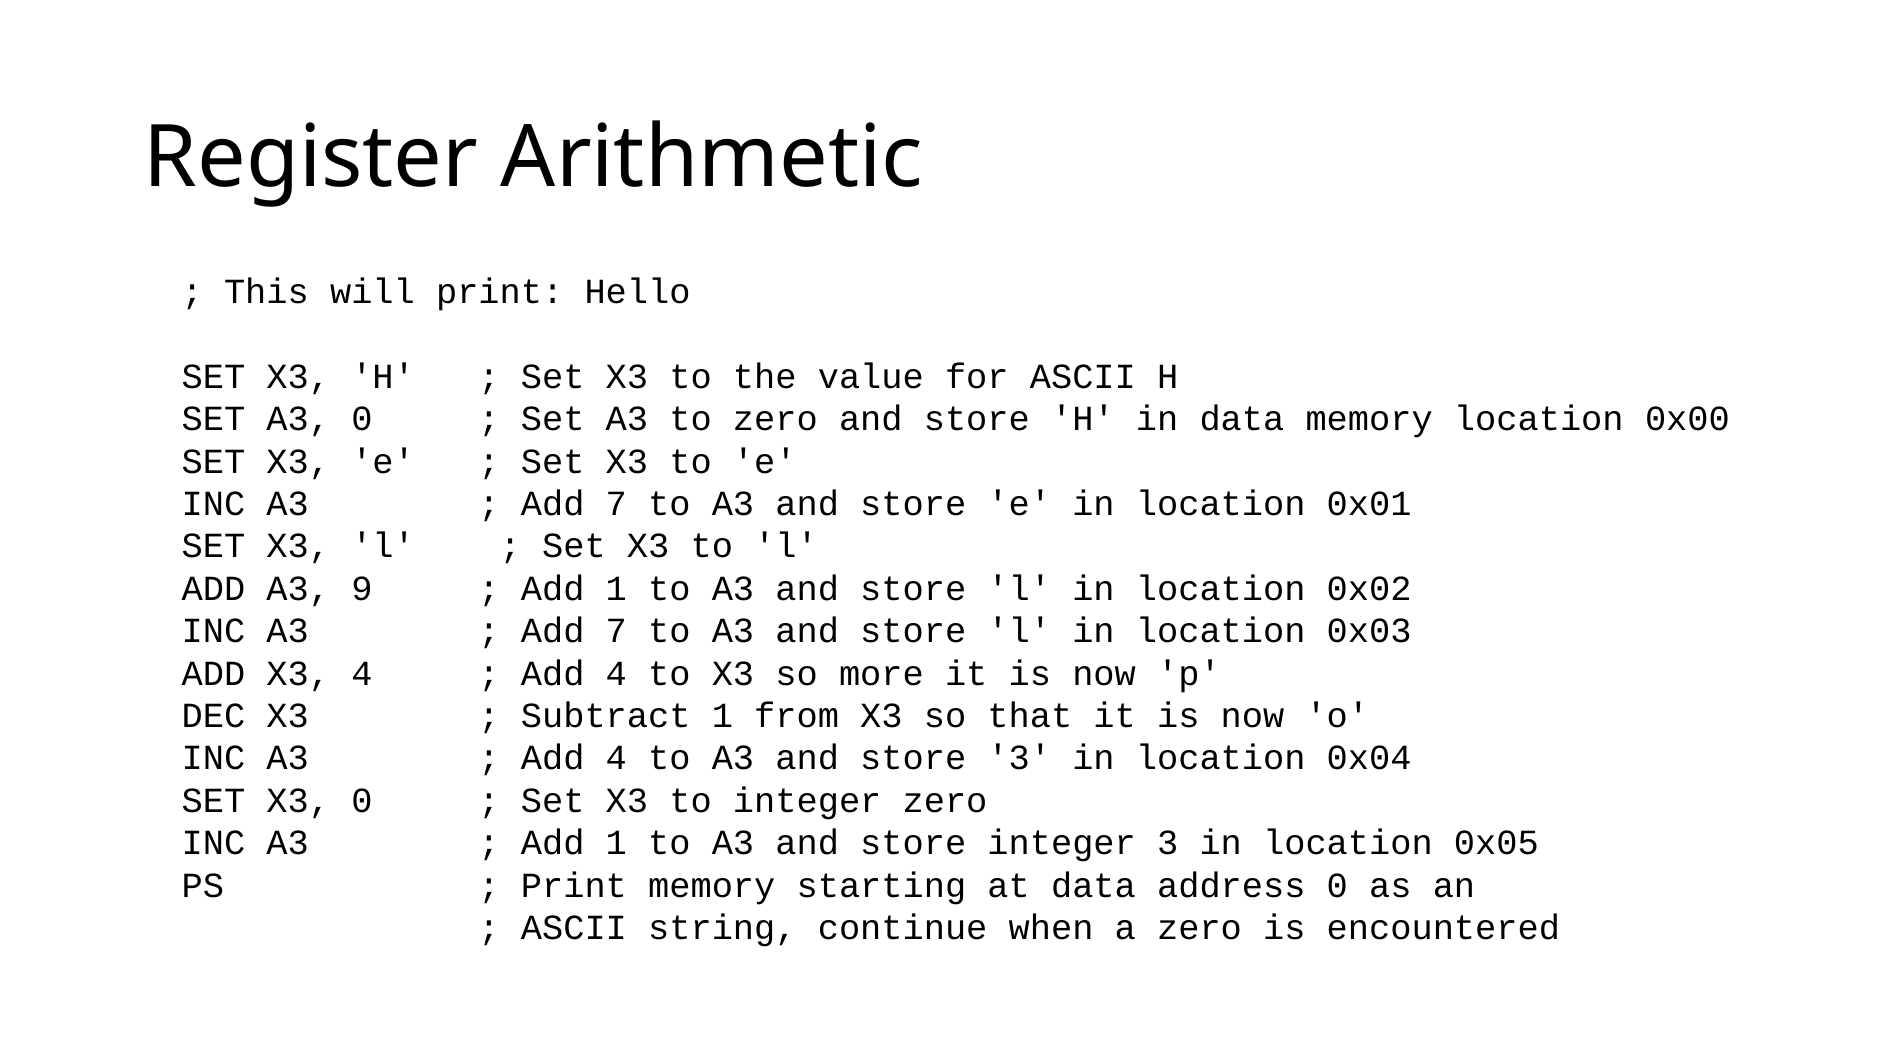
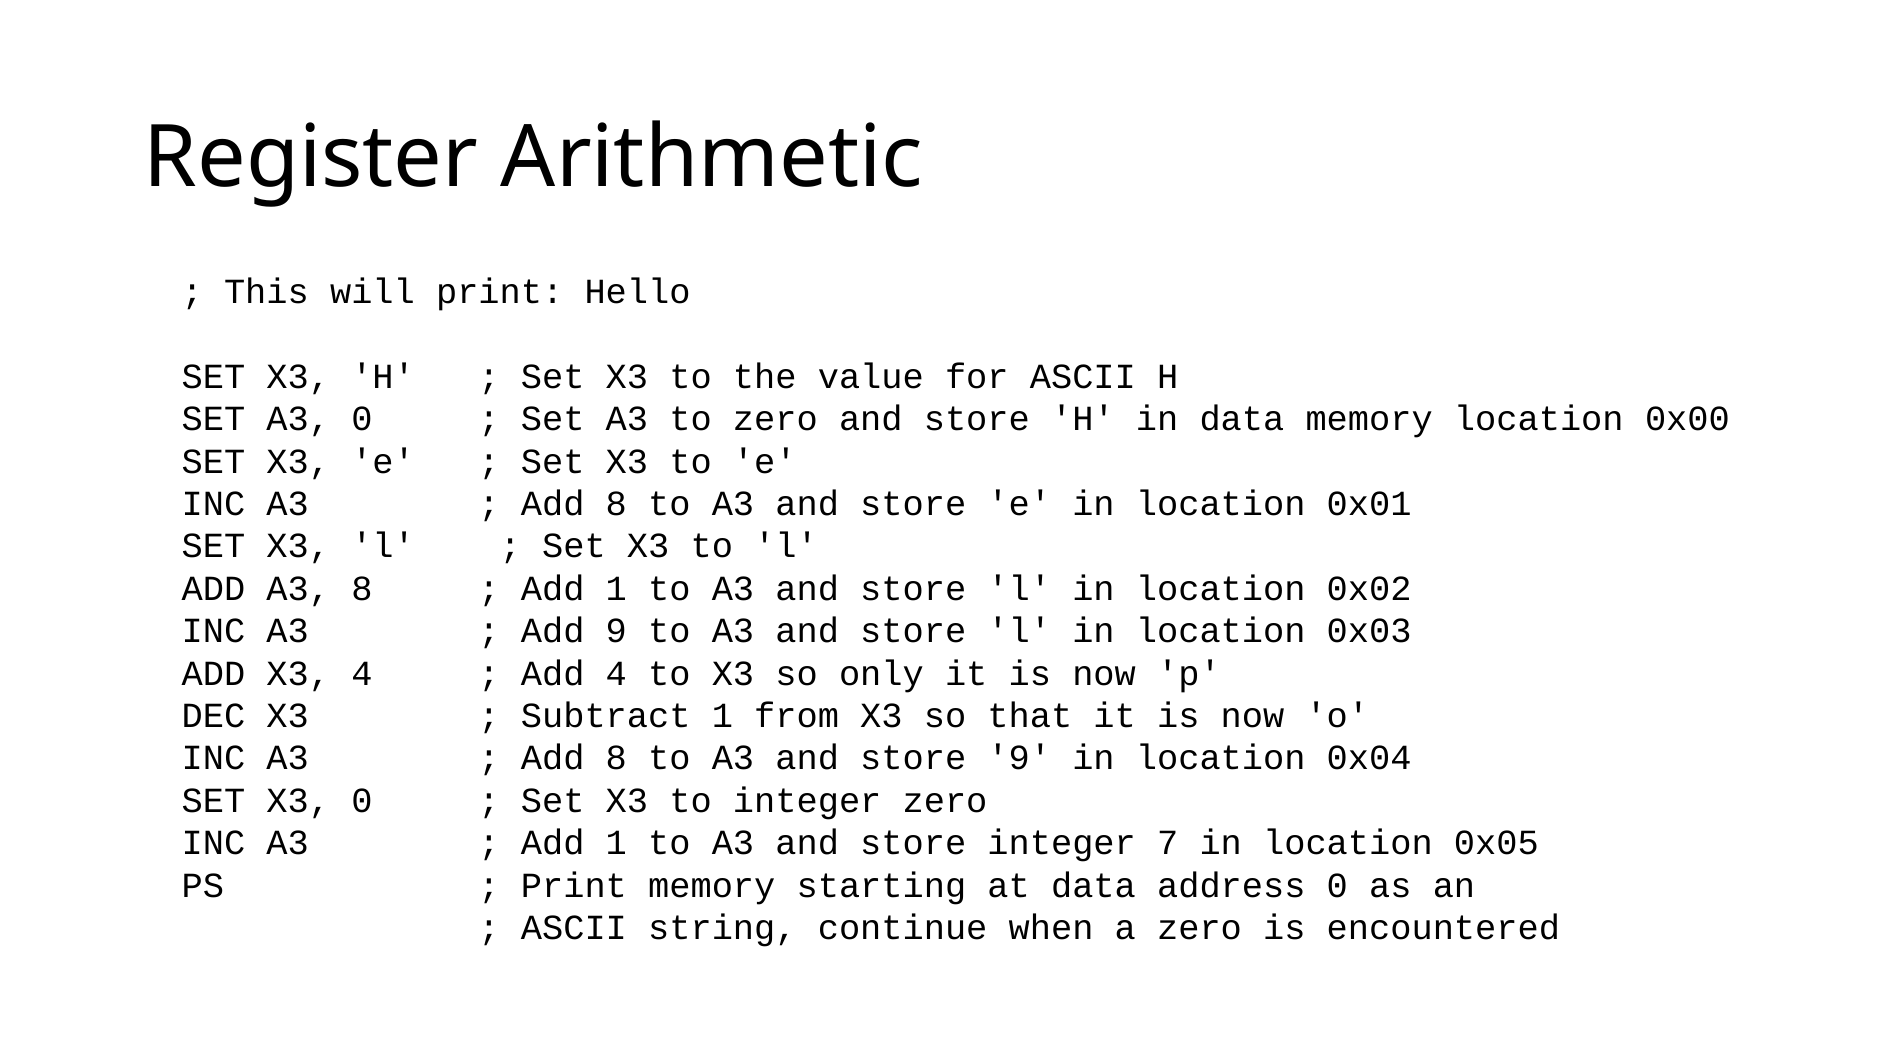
7 at (616, 504): 7 -> 8
A3 9: 9 -> 8
7 at (616, 631): 7 -> 9
more: more -> only
4 at (616, 758): 4 -> 8
store 3: 3 -> 9
integer 3: 3 -> 7
